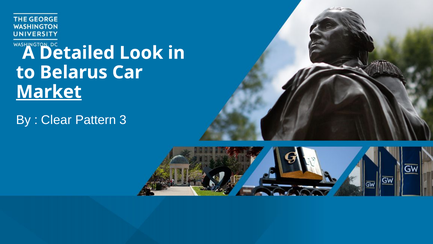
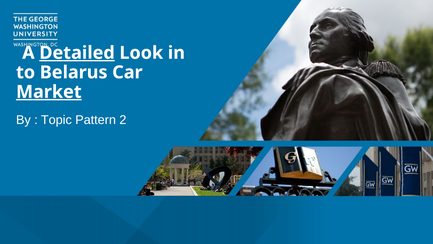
Detailed underline: none -> present
Clear: Clear -> Topic
3: 3 -> 2
